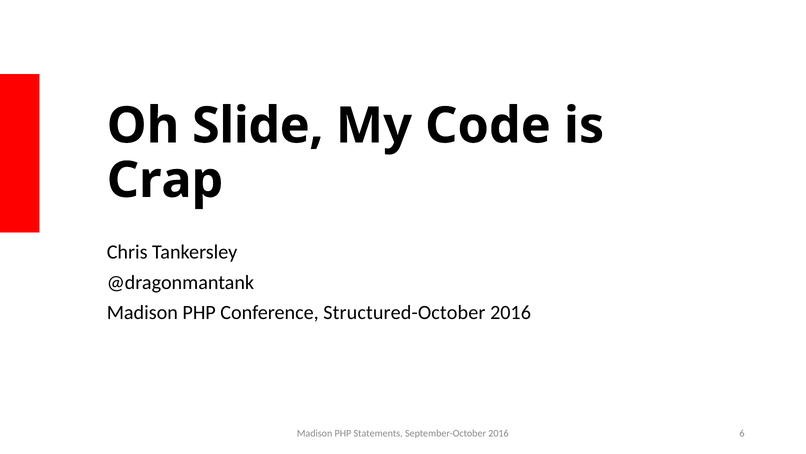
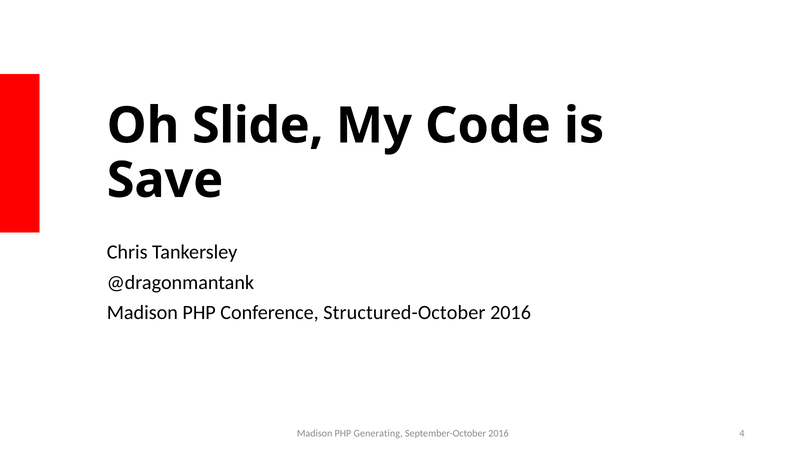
Crap: Crap -> Save
Statements: Statements -> Generating
6: 6 -> 4
